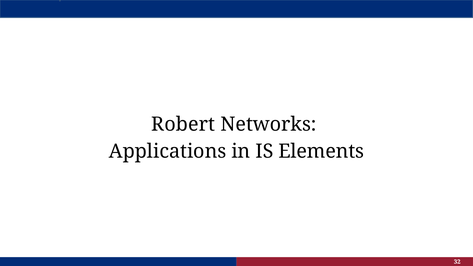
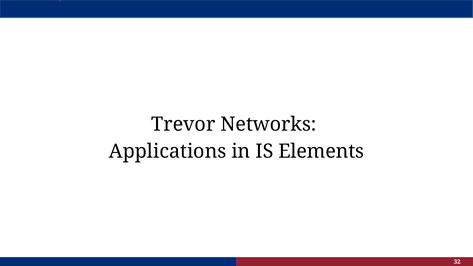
Robert: Robert -> Trevor
